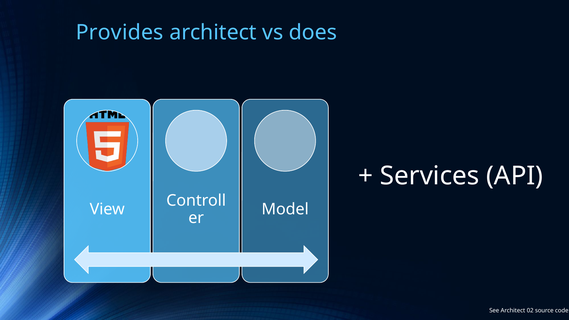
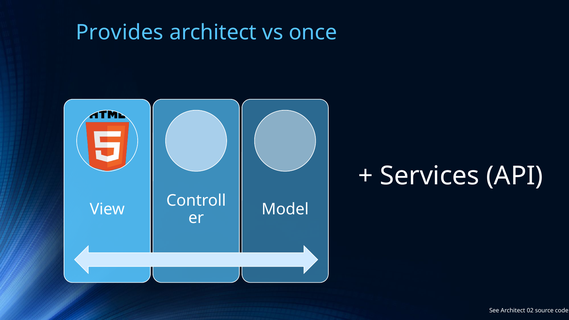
does: does -> once
